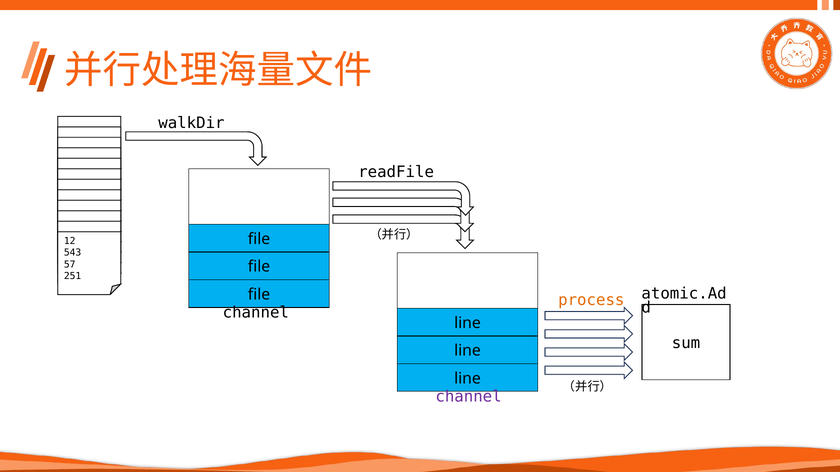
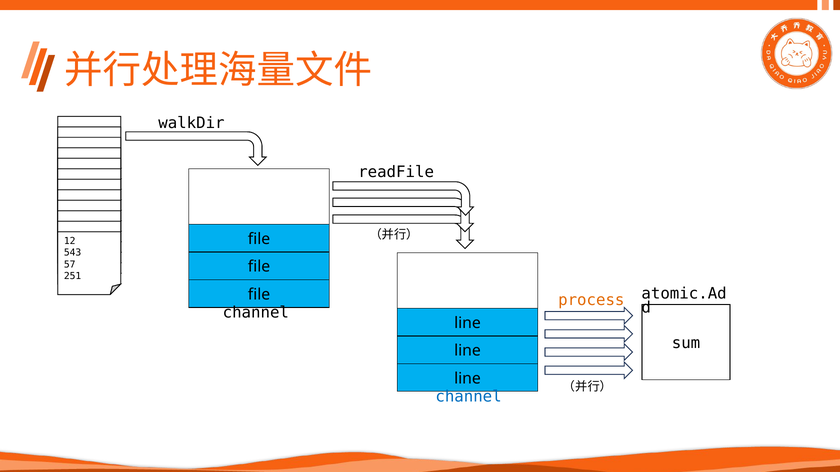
channel at (469, 397) colour: purple -> blue
